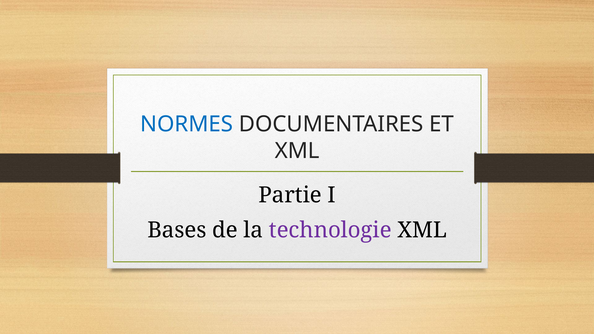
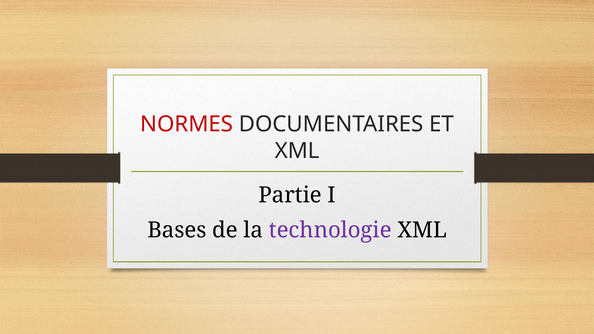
NORMES colour: blue -> red
